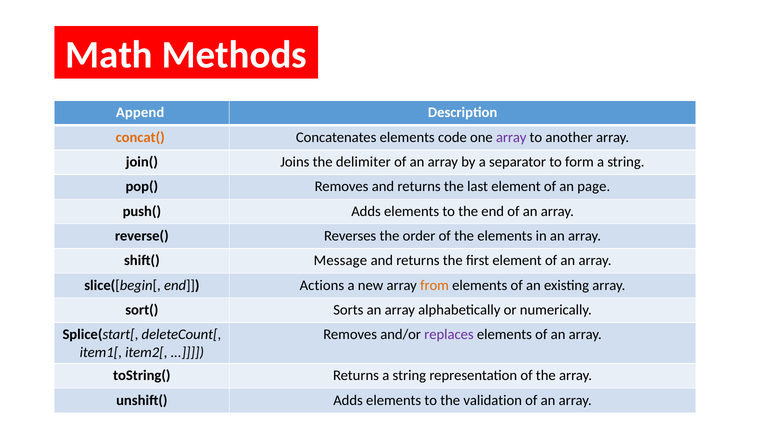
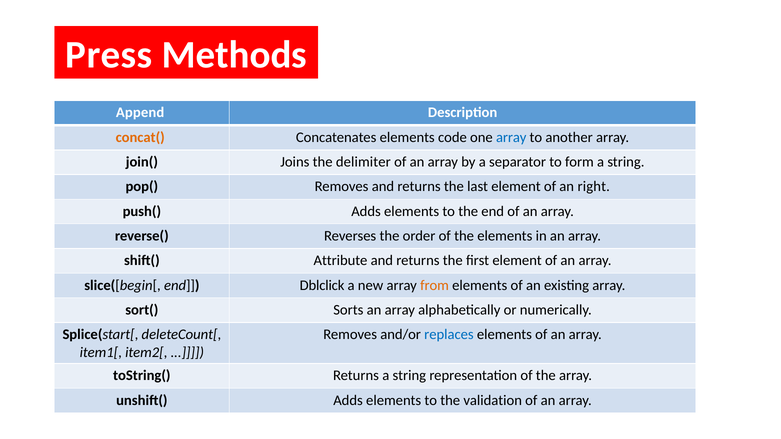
Math: Math -> Press
array at (511, 137) colour: purple -> blue
page: page -> right
Message: Message -> Attribute
Actions: Actions -> Dblclick
replaces colour: purple -> blue
